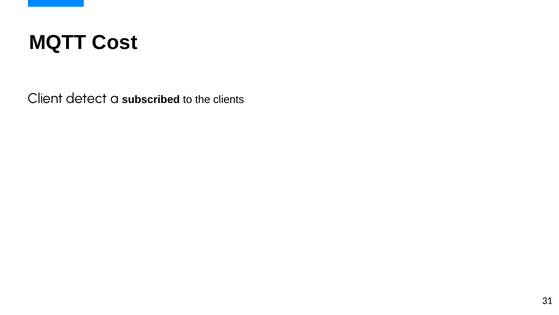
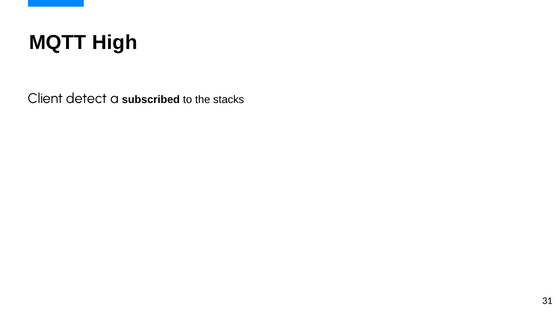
Cost: Cost -> High
clients: clients -> stacks
